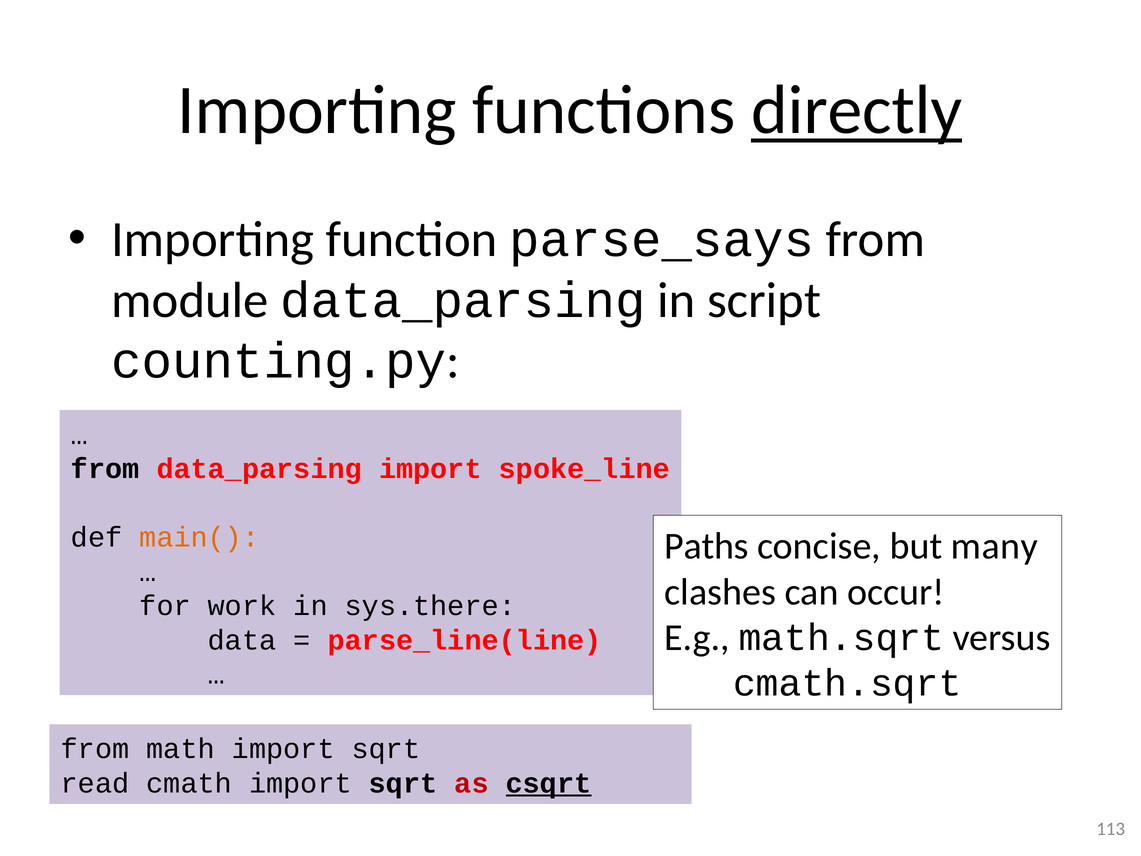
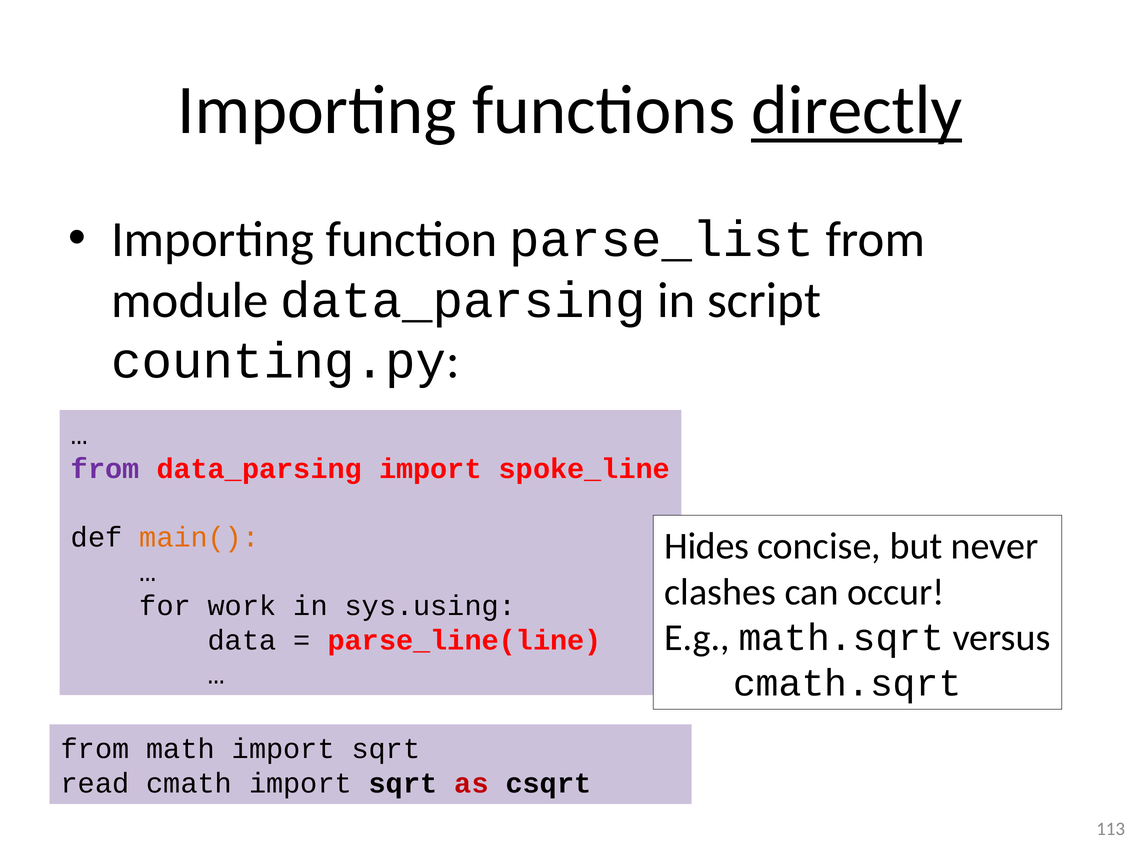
parse_says: parse_says -> parse_list
from at (105, 469) colour: black -> purple
Paths: Paths -> Hides
many: many -> never
sys.there: sys.there -> sys.using
csqrt underline: present -> none
